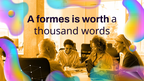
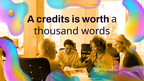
formes: formes -> credits
